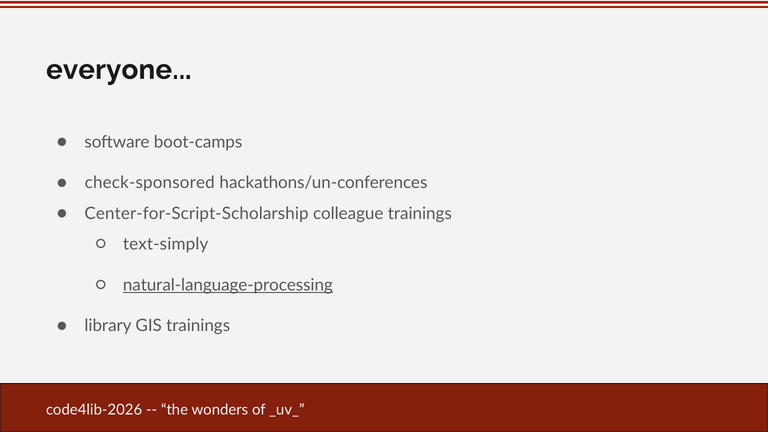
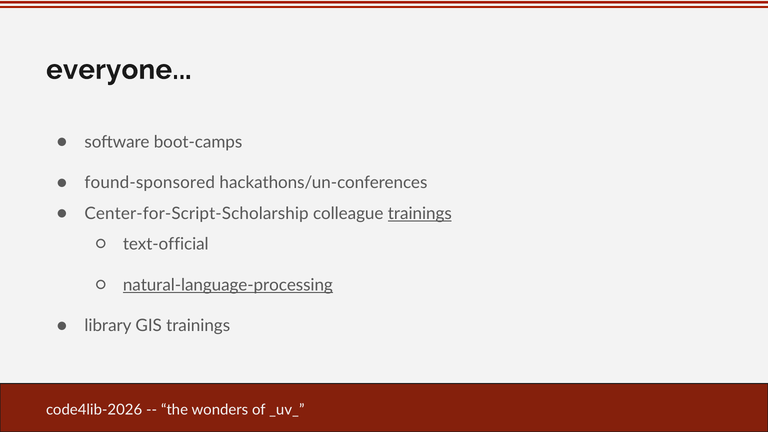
check-sponsored: check-sponsored -> found-sponsored
trainings at (420, 213) underline: none -> present
text-simply: text-simply -> text-official
